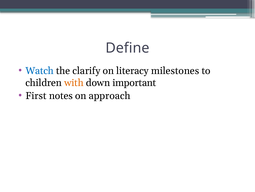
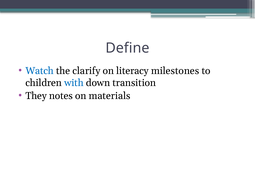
with colour: orange -> blue
important: important -> transition
First: First -> They
approach: approach -> materials
